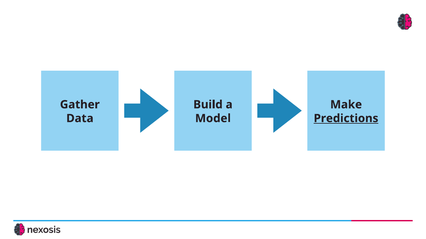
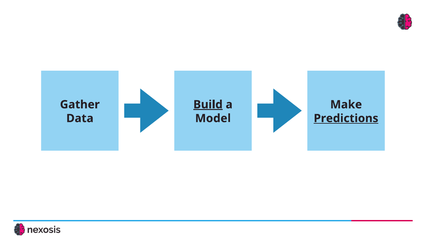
Build underline: none -> present
